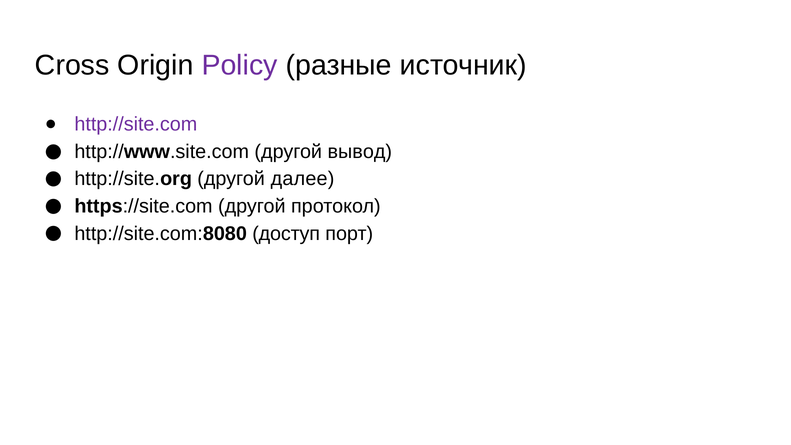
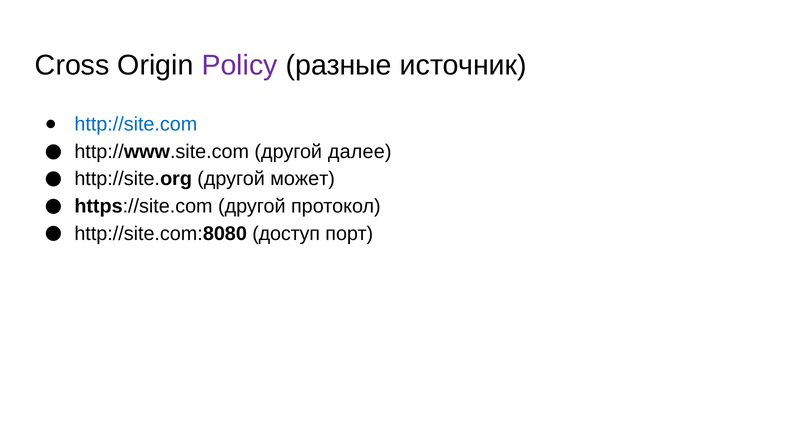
http://site.com colour: purple -> blue
вывод: вывод -> далее
далее: далее -> может
